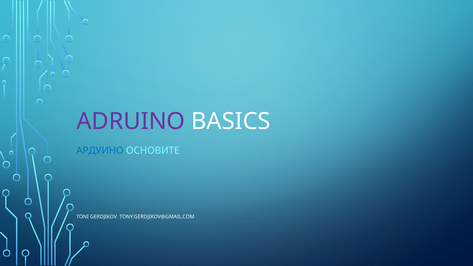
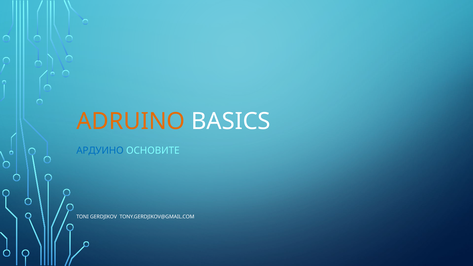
ADRUINO colour: purple -> orange
